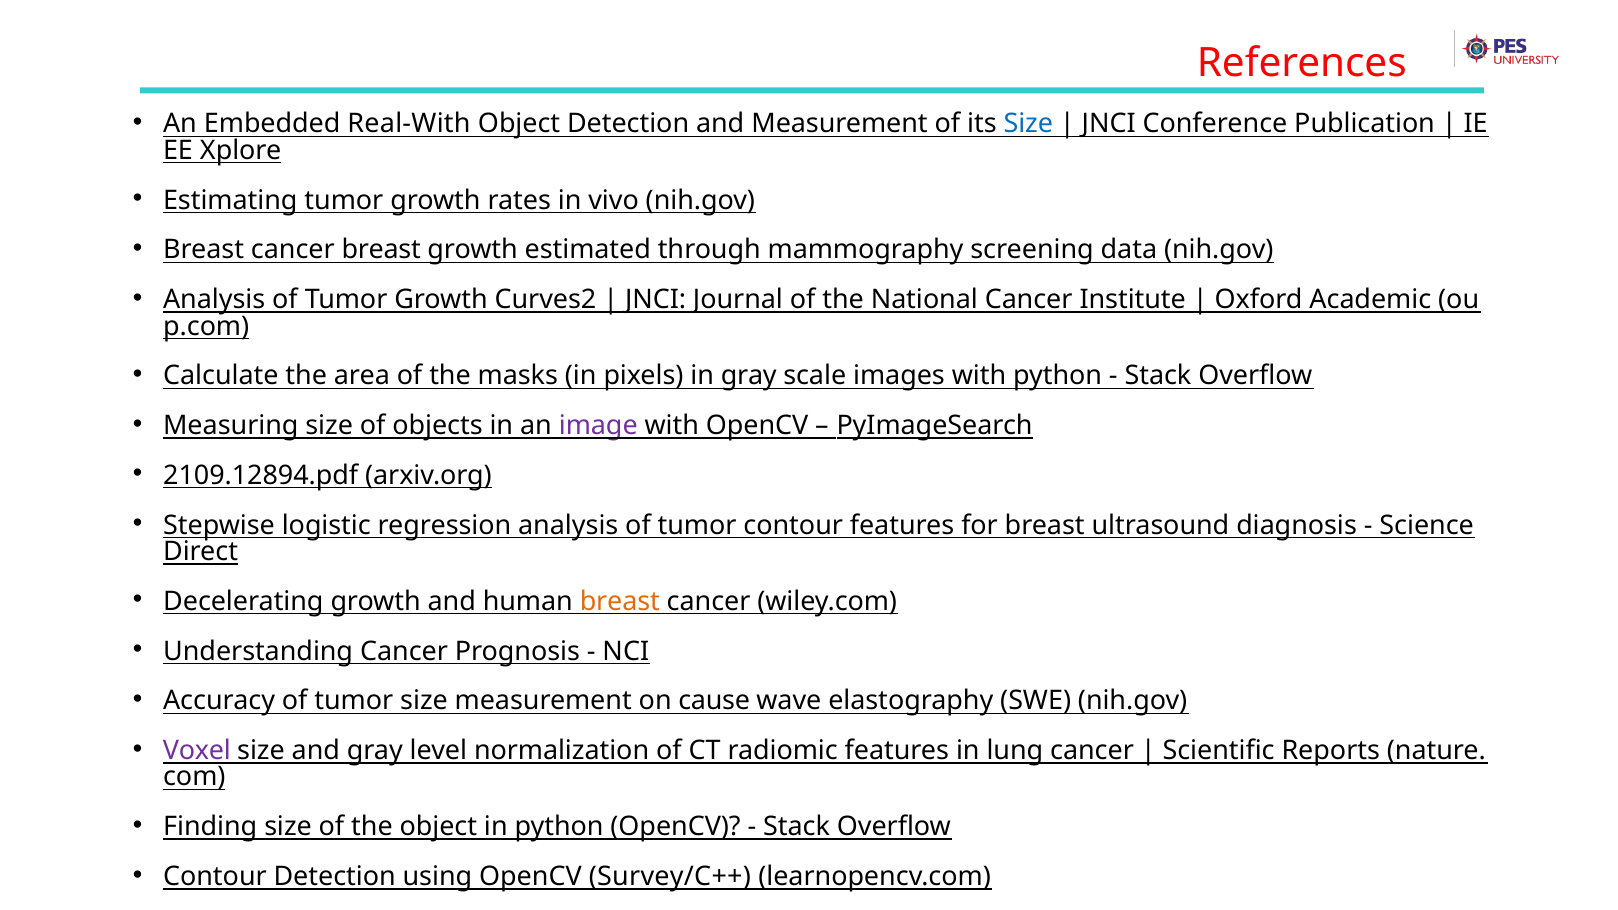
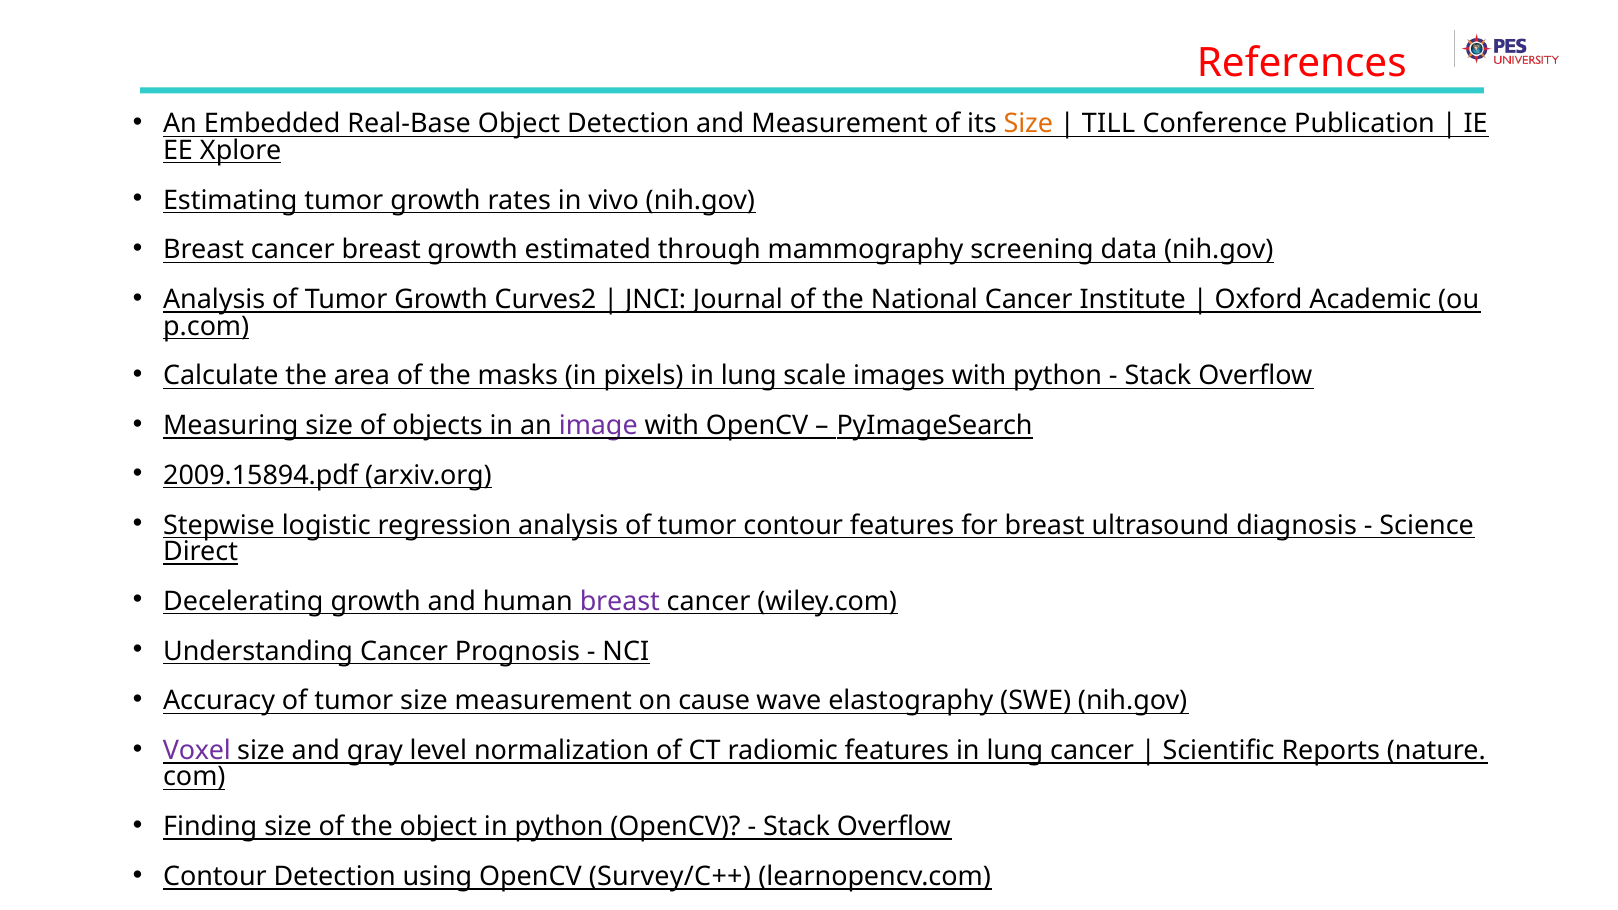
Real-With: Real-With -> Real-Base
Size at (1028, 124) colour: blue -> orange
JNCI at (1109, 124): JNCI -> TILL
pixels in gray: gray -> lung
2109.12894.pdf: 2109.12894.pdf -> 2009.15894.pdf
breast at (620, 601) colour: orange -> purple
